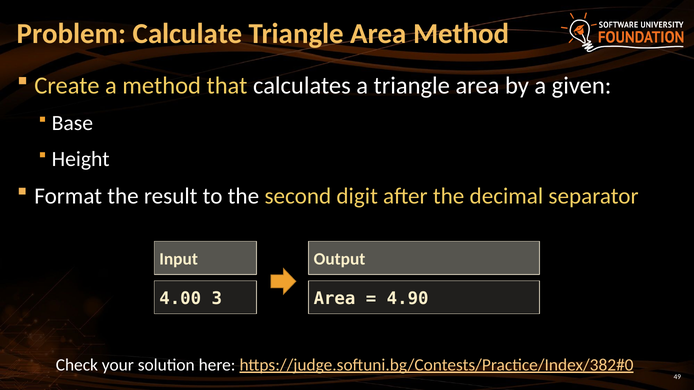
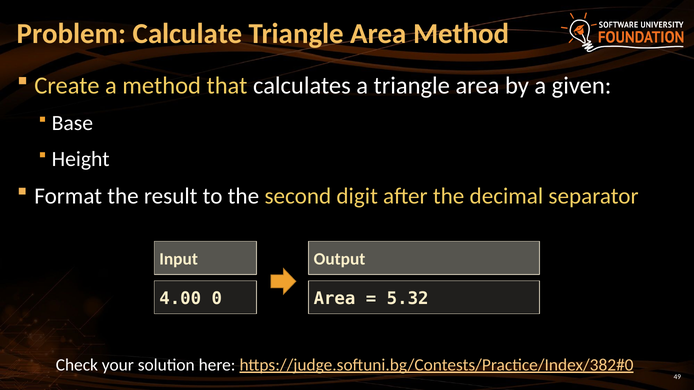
3: 3 -> 0
4.90: 4.90 -> 5.32
